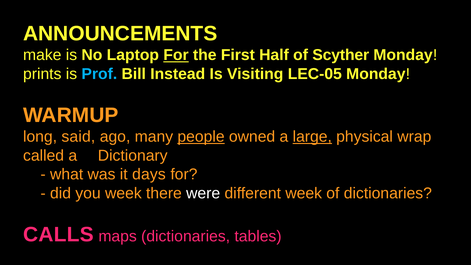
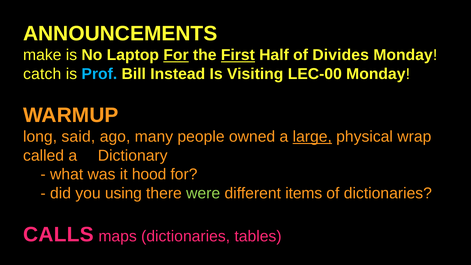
First underline: none -> present
Scyther: Scyther -> Divides
prints: prints -> catch
LEC-05: LEC-05 -> LEC-00
people underline: present -> none
days: days -> hood
you week: week -> using
were colour: white -> light green
different week: week -> items
